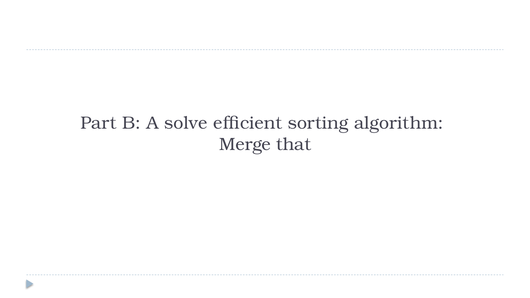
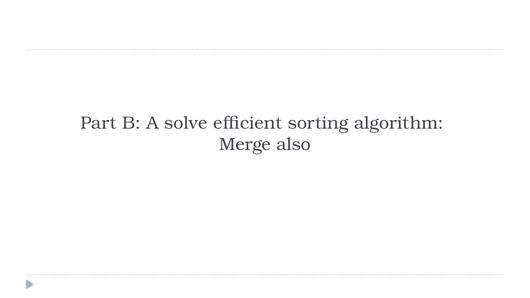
that: that -> also
